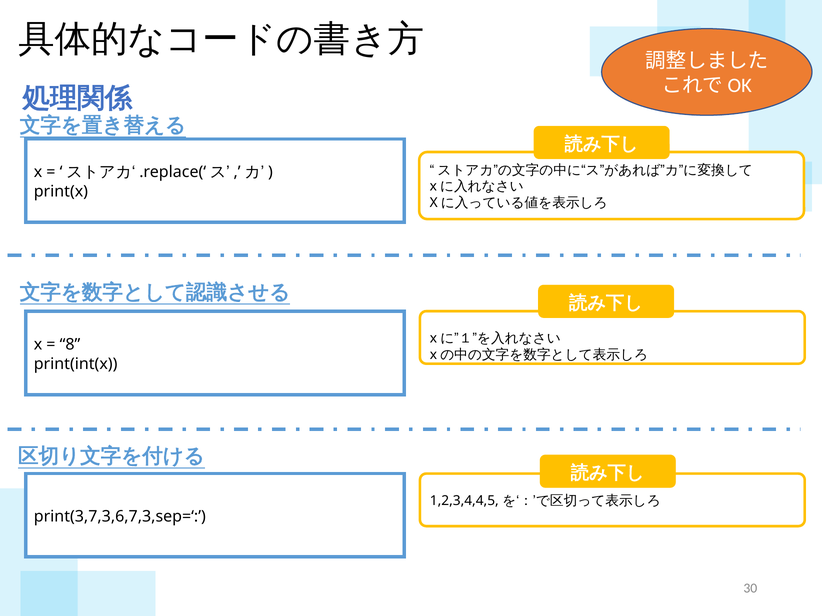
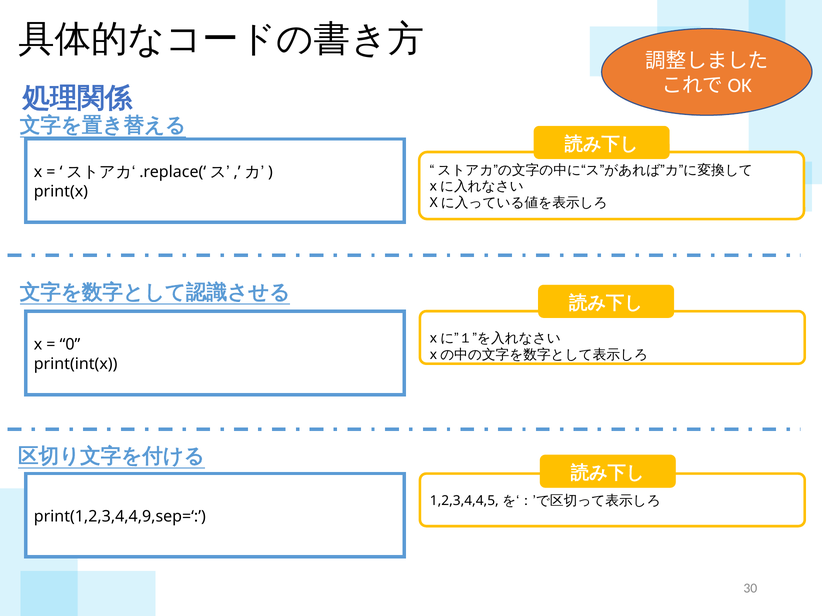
8: 8 -> 0
print(3,7,3,6,7,3,sep=‘: print(3,7,3,6,7,3,sep=‘ -> print(1,2,3,4,4,9,sep=‘
